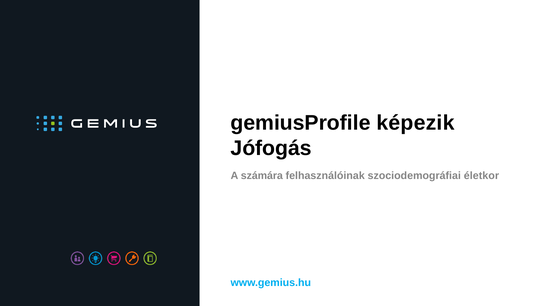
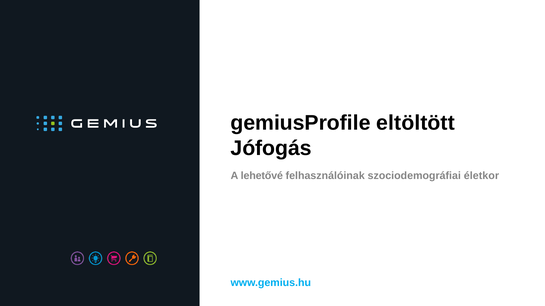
képezik: képezik -> eltöltött
számára: számára -> lehetővé
